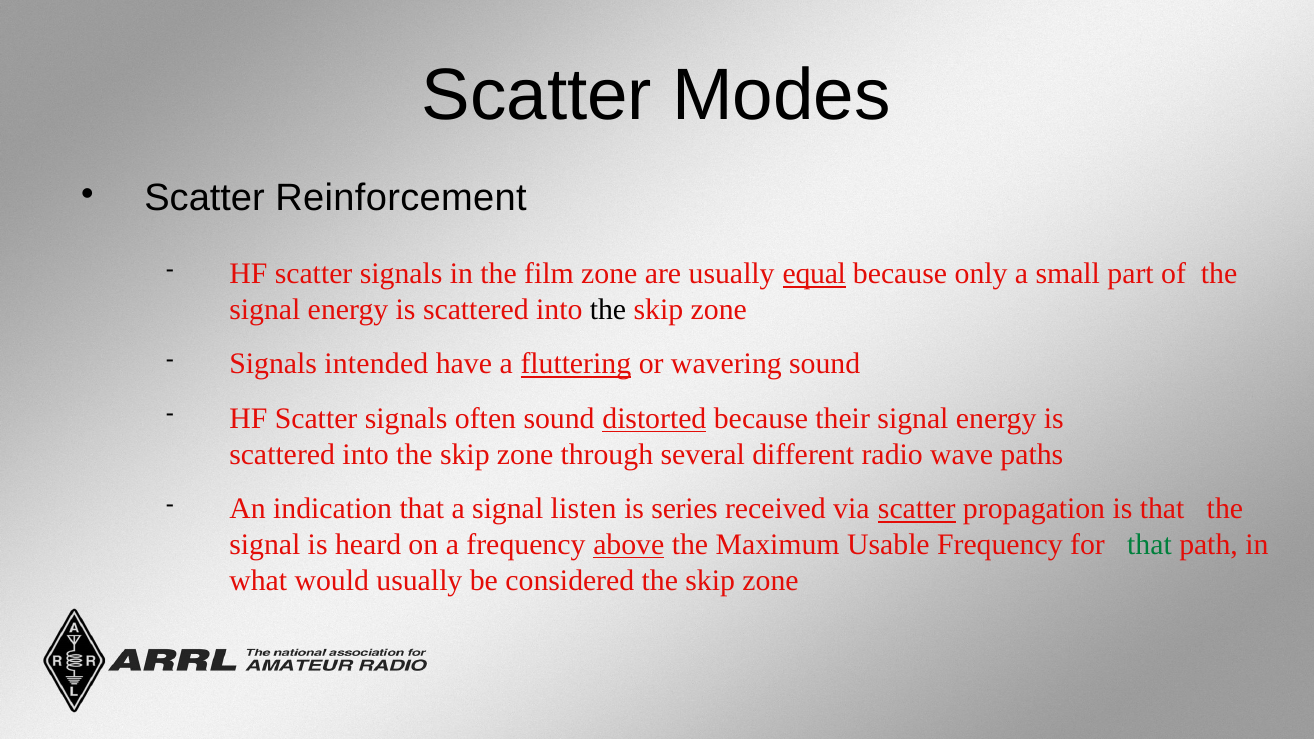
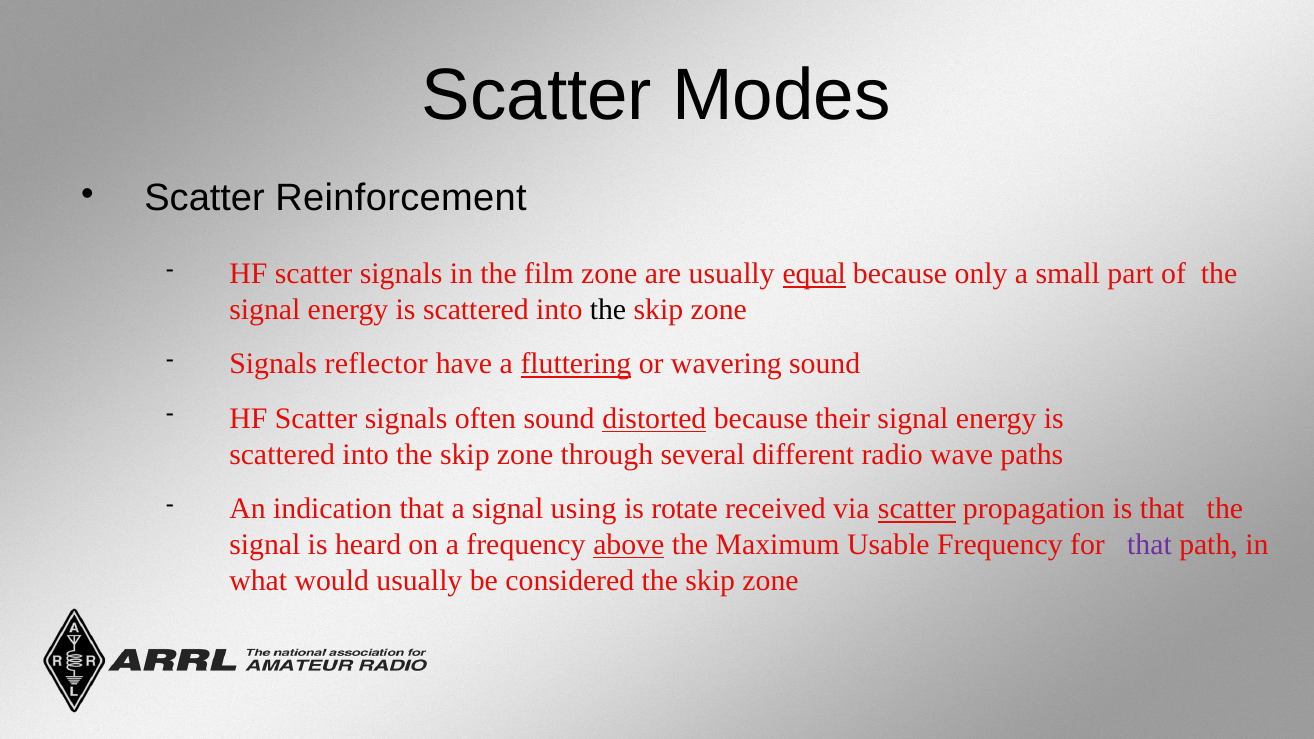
intended: intended -> reflector
listen: listen -> using
series: series -> rotate
that at (1149, 545) colour: green -> purple
